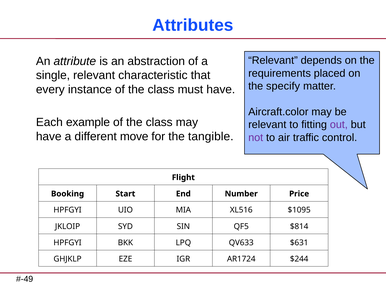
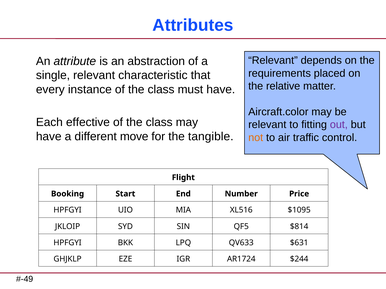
specify: specify -> relative
example: example -> effective
not colour: purple -> orange
